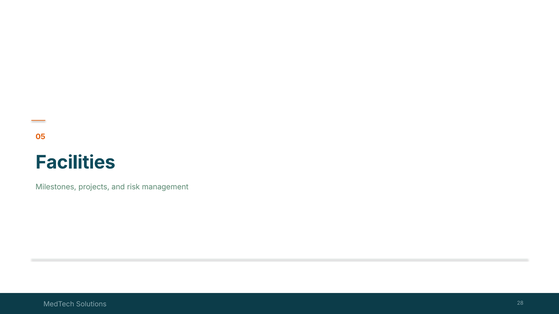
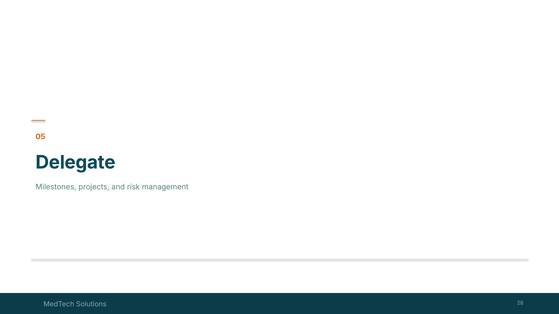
Facilities: Facilities -> Delegate
